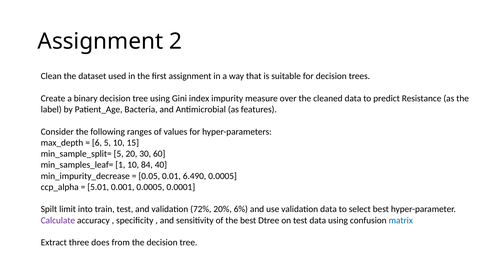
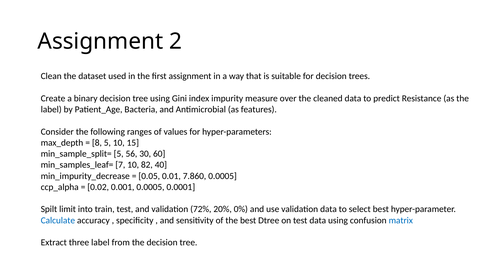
6: 6 -> 8
20: 20 -> 56
1: 1 -> 7
84: 84 -> 82
6.490: 6.490 -> 7.860
5.01: 5.01 -> 0.02
6%: 6% -> 0%
Calculate colour: purple -> blue
three does: does -> label
